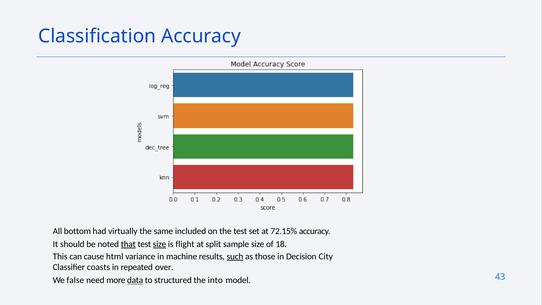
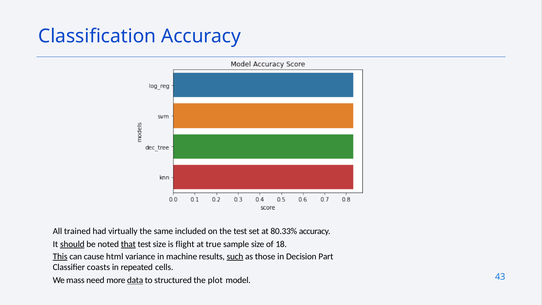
bottom: bottom -> trained
72.15%: 72.15% -> 80.33%
should underline: none -> present
size at (160, 244) underline: present -> none
split: split -> true
This underline: none -> present
City: City -> Part
over: over -> cells
false: false -> mass
into: into -> plot
